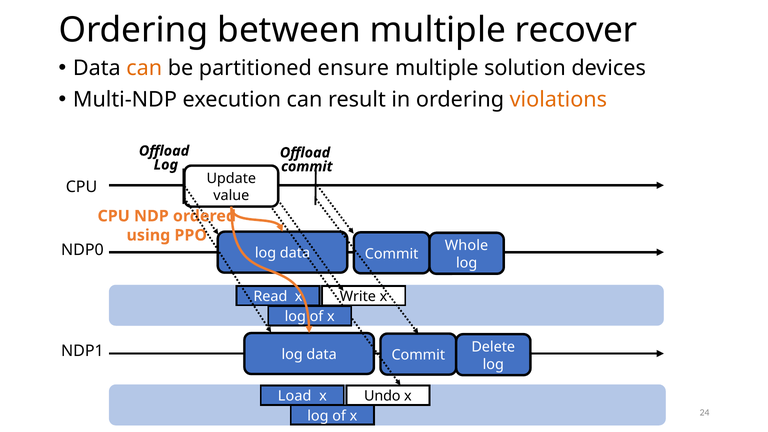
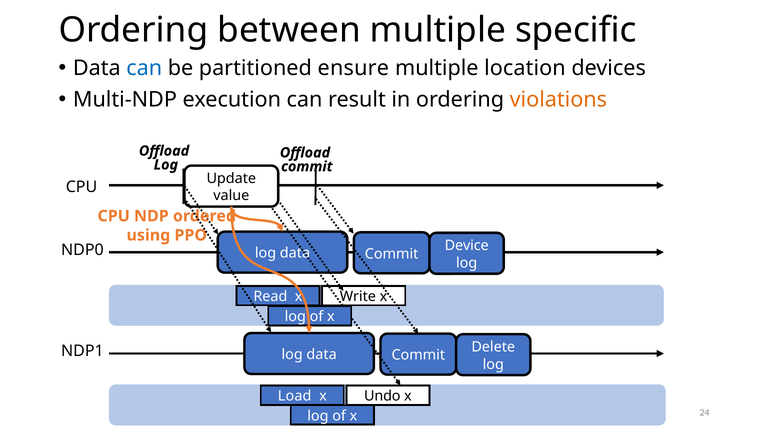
recover: recover -> specific
can at (144, 68) colour: orange -> blue
solution: solution -> location
Whole: Whole -> Device
